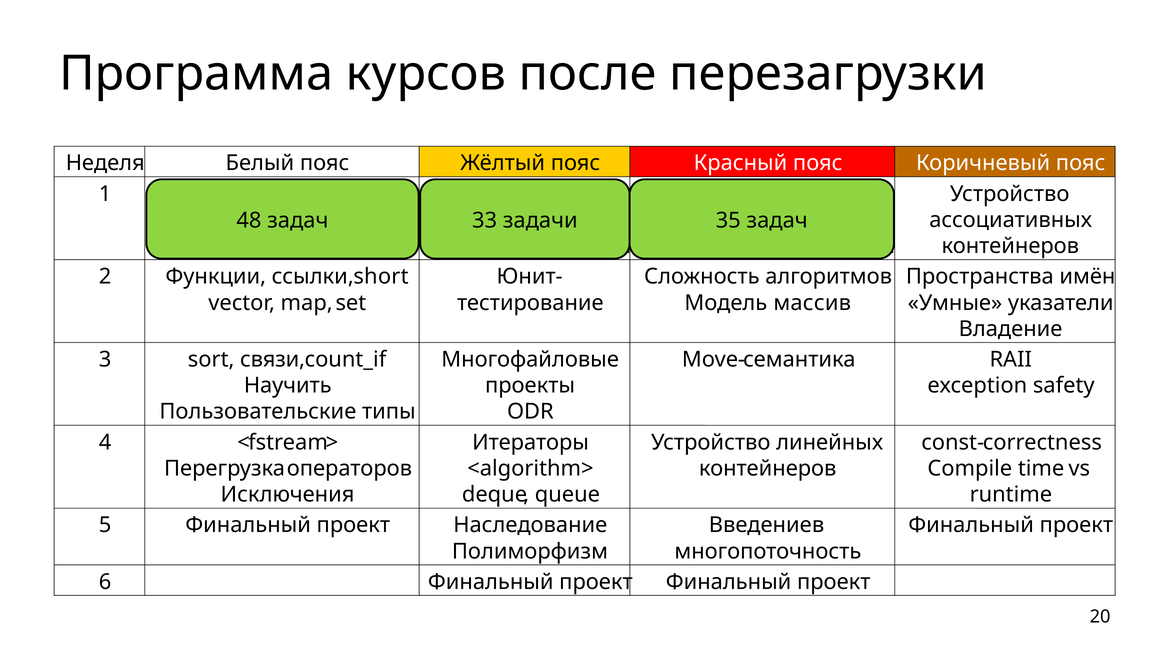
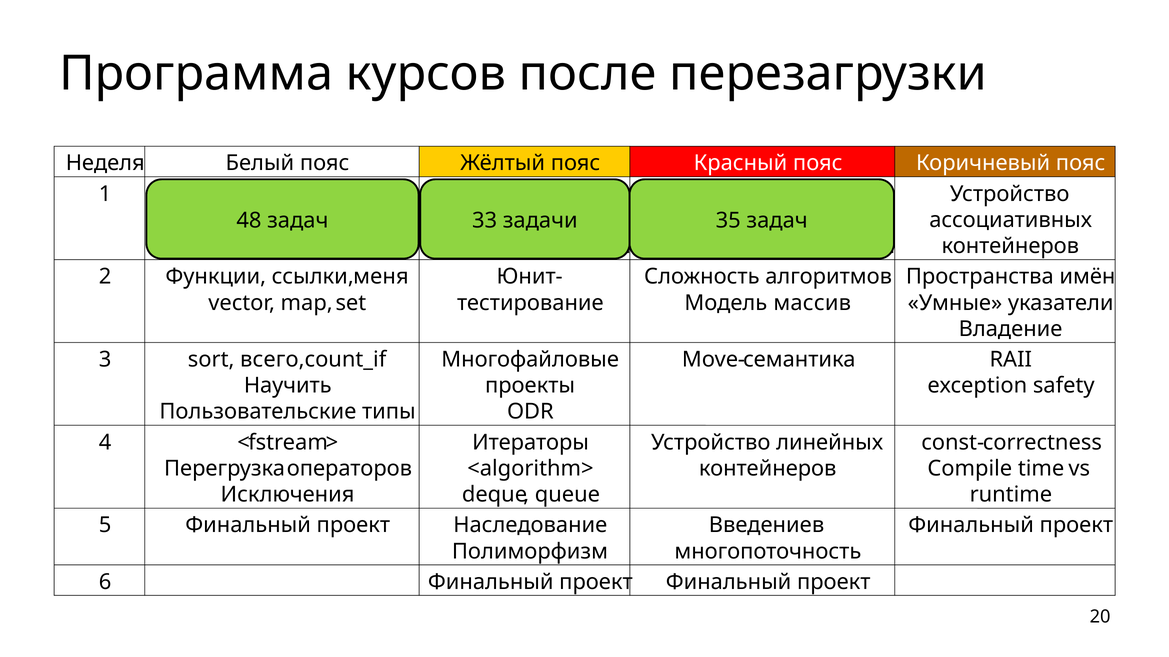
short: short -> меня
связи: связи -> всего
